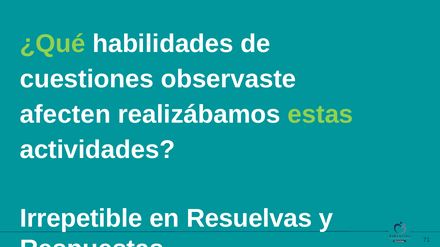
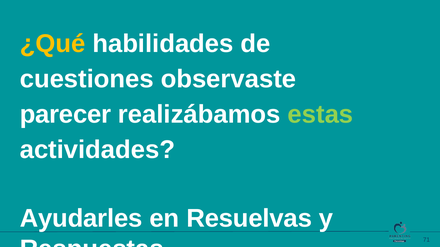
¿Qué colour: light green -> yellow
afecten: afecten -> parecer
Irrepetible: Irrepetible -> Ayudarles
